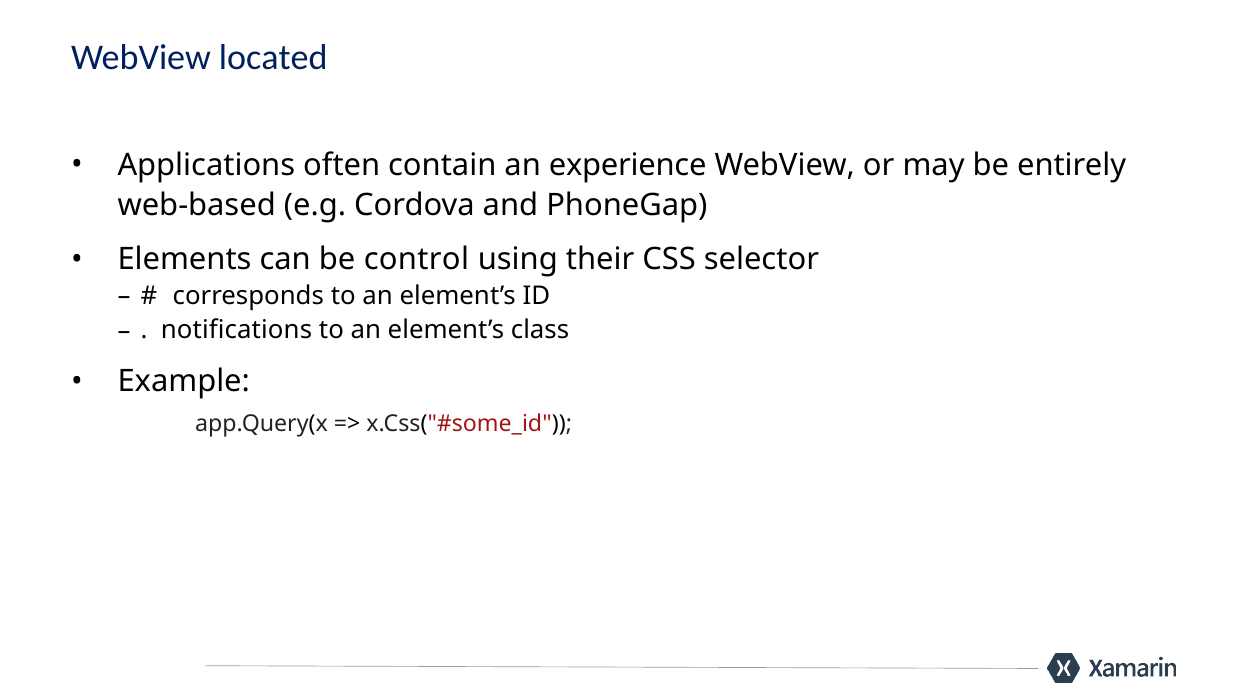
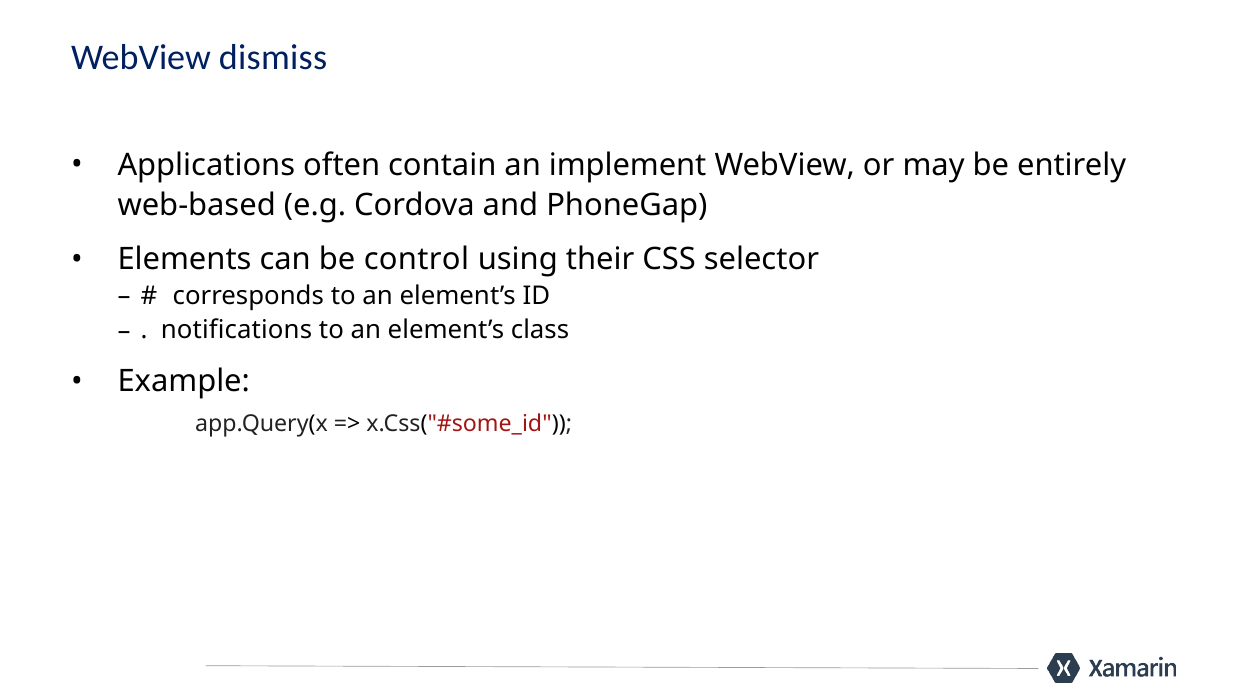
located: located -> dismiss
experience: experience -> implement
